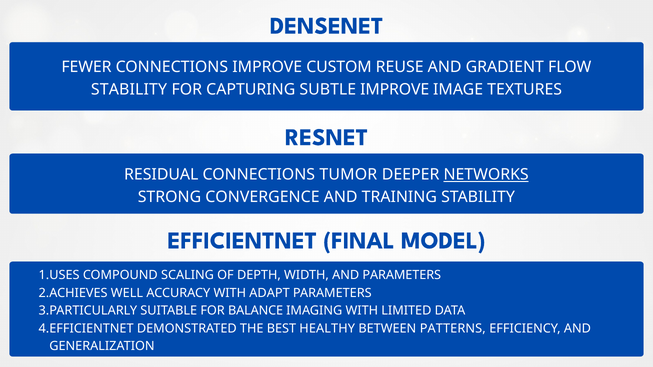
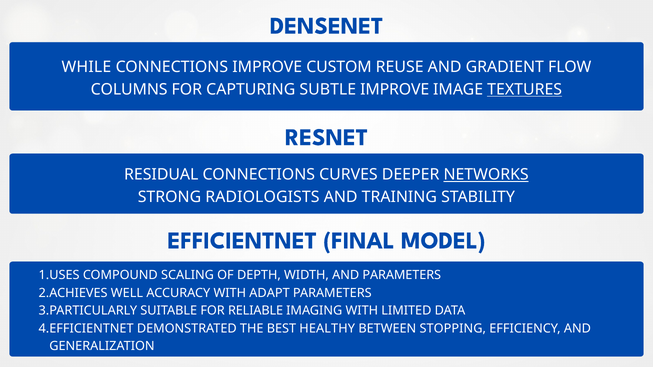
FEWER: FEWER -> WHILE
STABILITY at (129, 90): STABILITY -> COLUMNS
TEXTURES underline: none -> present
TUMOR: TUMOR -> CURVES
CONVERGENCE: CONVERGENCE -> RADIOLOGISTS
BALANCE: BALANCE -> RELIABLE
PATTERNS: PATTERNS -> STOPPING
